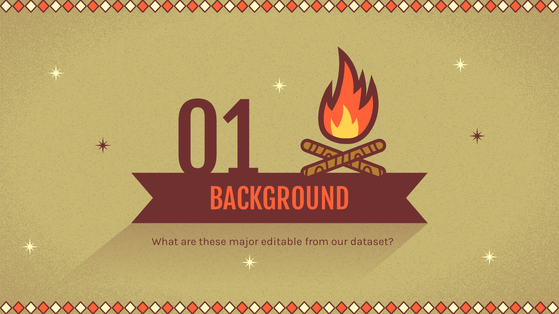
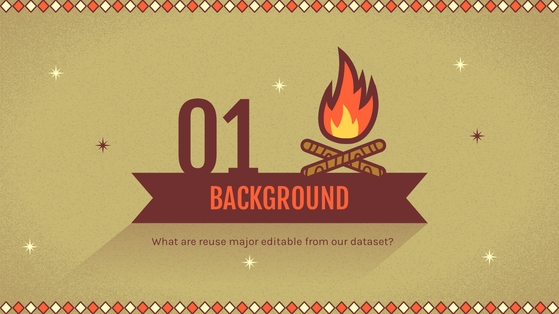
these: these -> reuse
